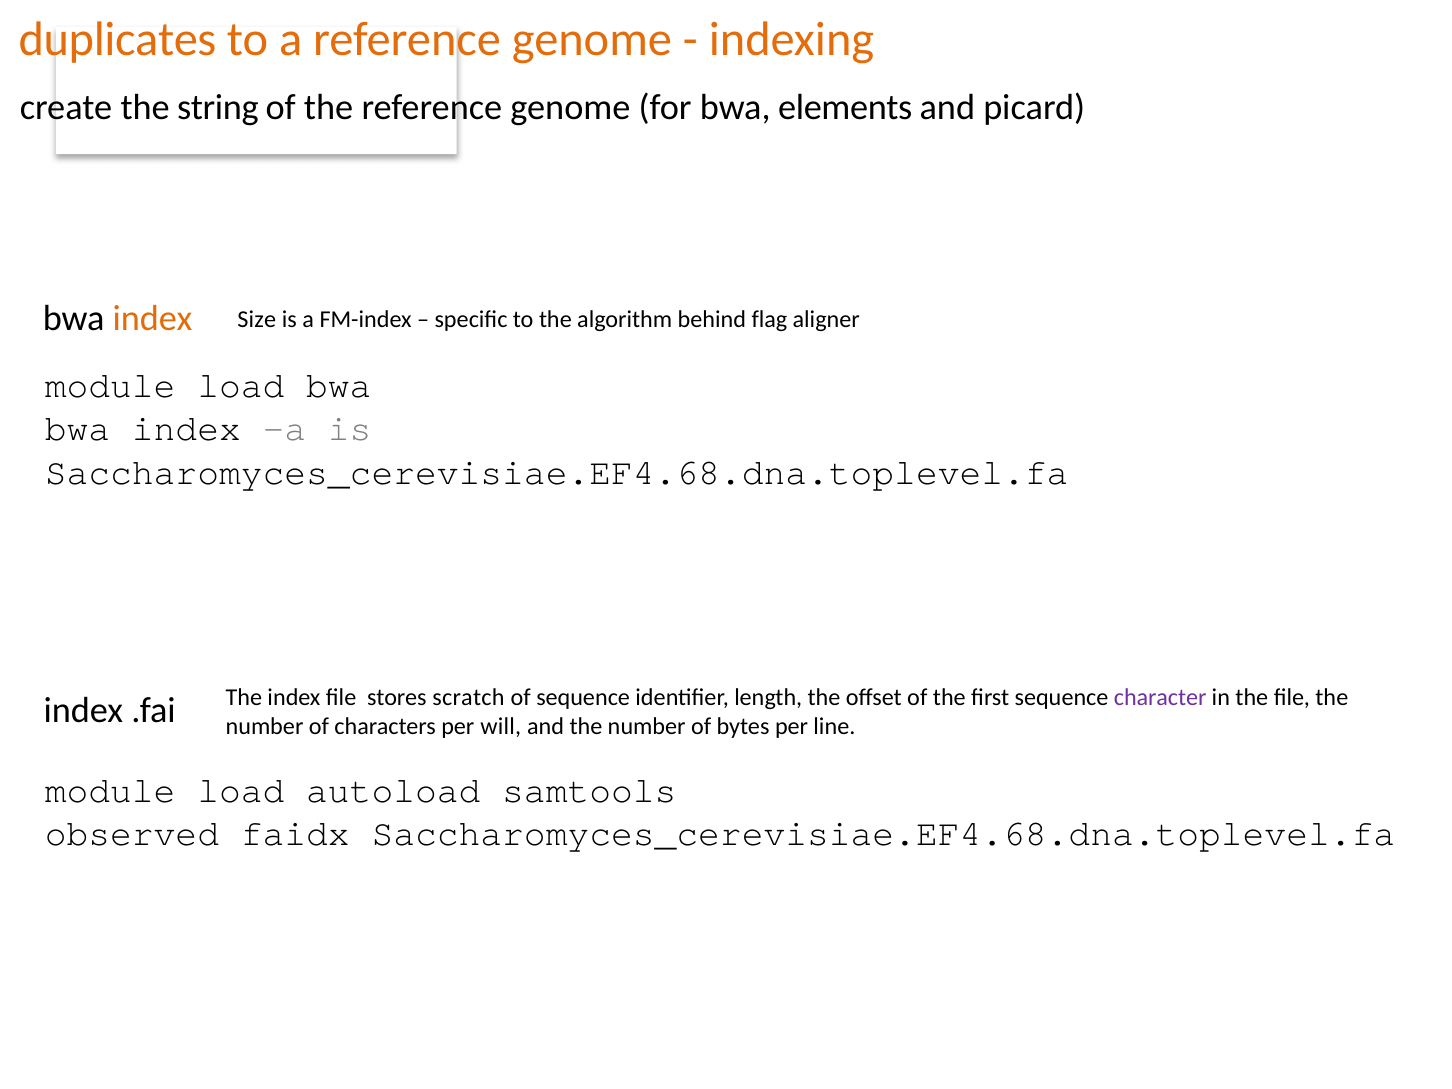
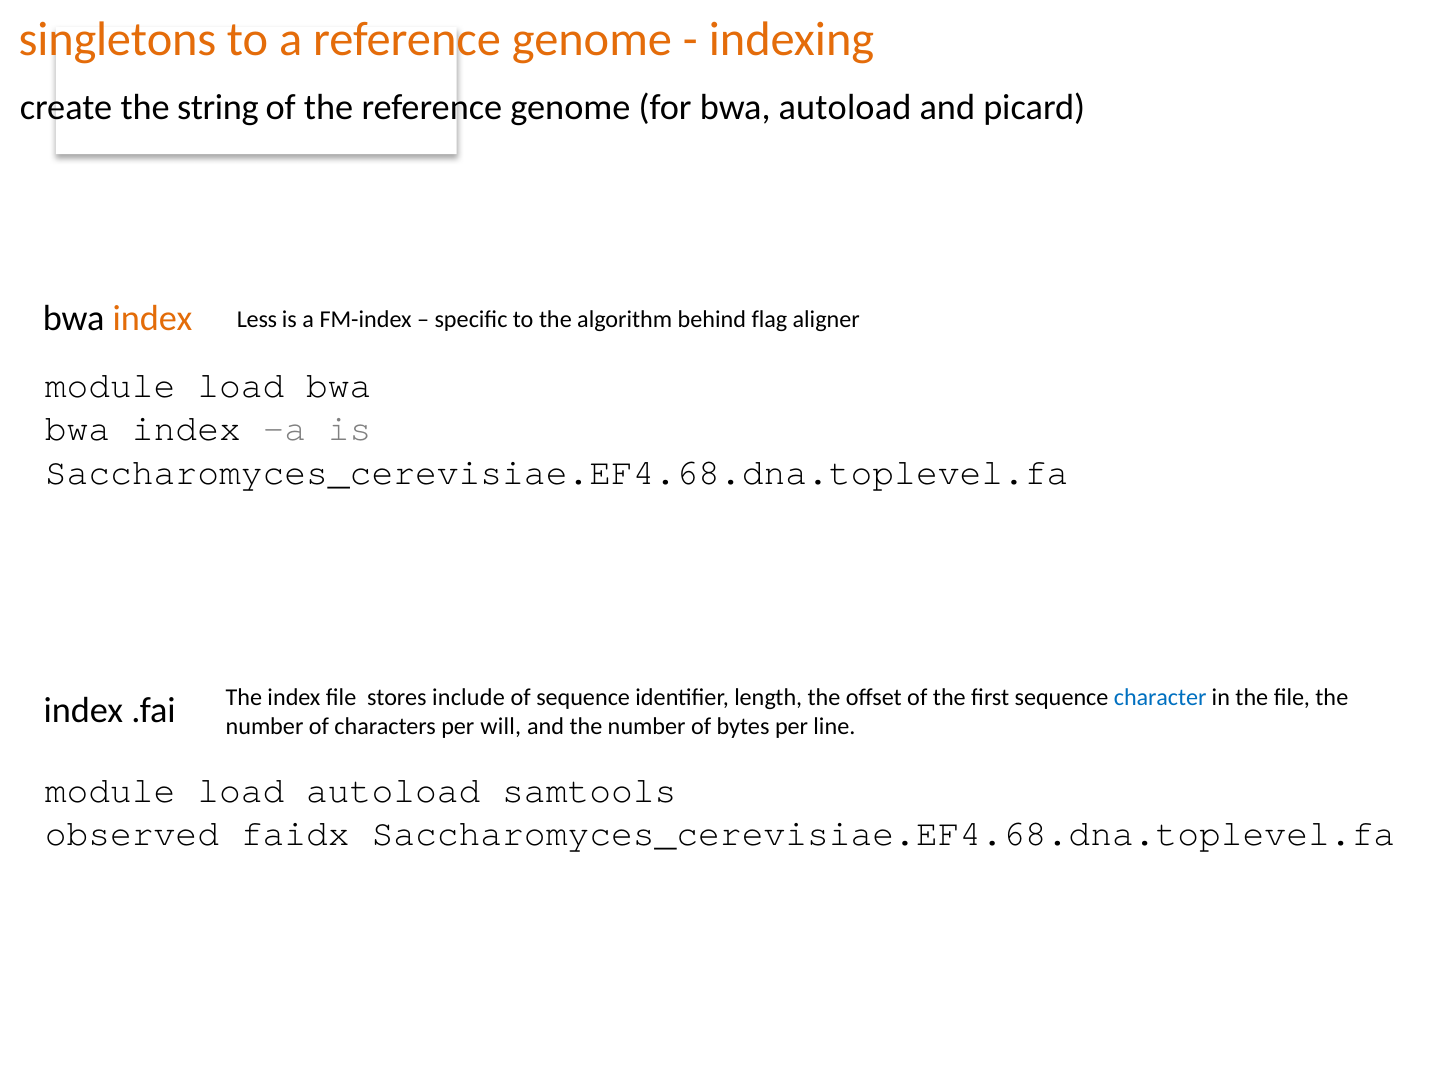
duplicates: duplicates -> singletons
bwa elements: elements -> autoload
Size: Size -> Less
scratch: scratch -> include
character colour: purple -> blue
